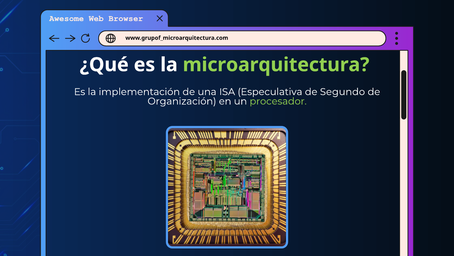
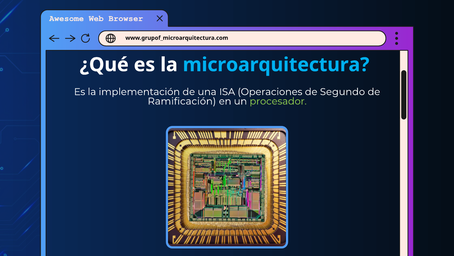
microarquitectura colour: light green -> light blue
Especulativa: Especulativa -> Operaciones
Organización: Organización -> Ramificación
